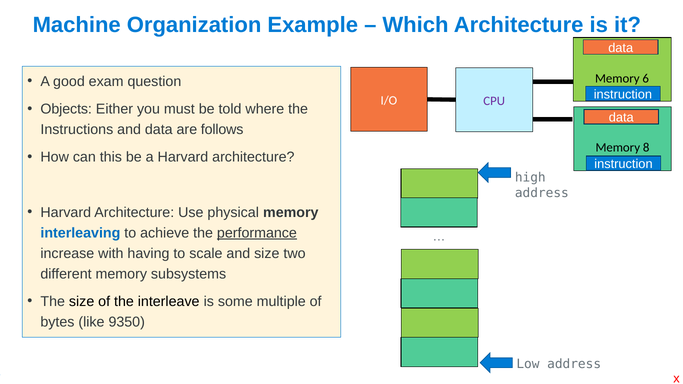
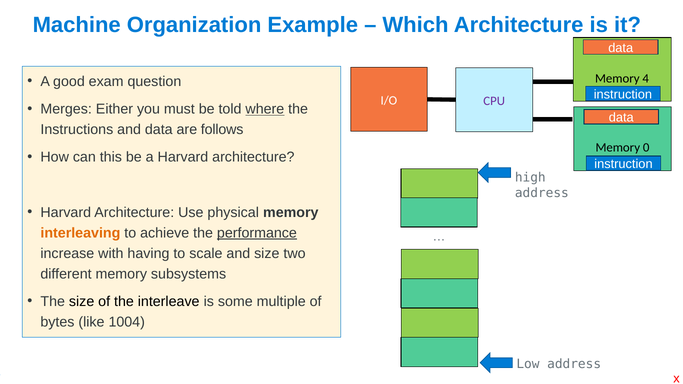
Memory 6: 6 -> 4
Objects: Objects -> Merges
where underline: none -> present
8: 8 -> 0
interleaving colour: blue -> orange
9350: 9350 -> 1004
